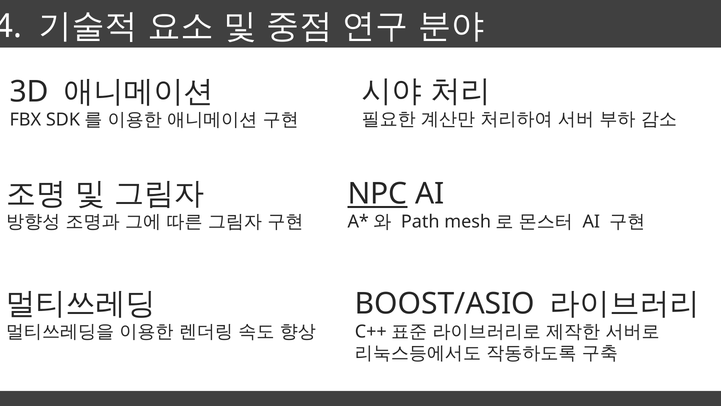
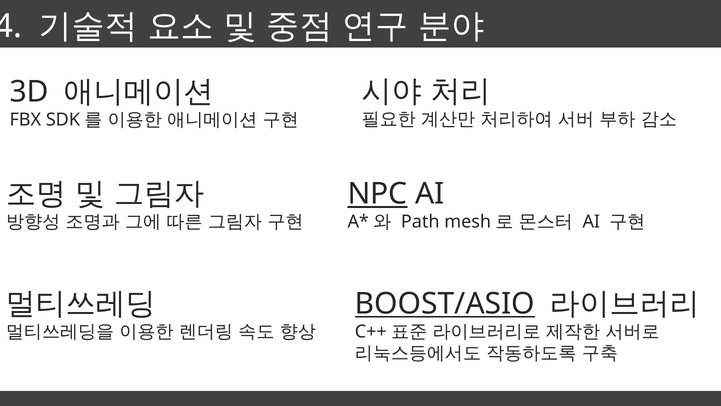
BOOST/ASIO underline: none -> present
